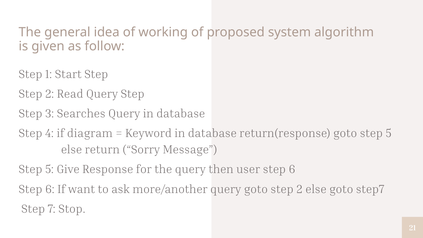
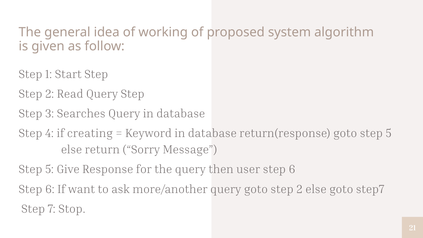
diagram: diagram -> creating
